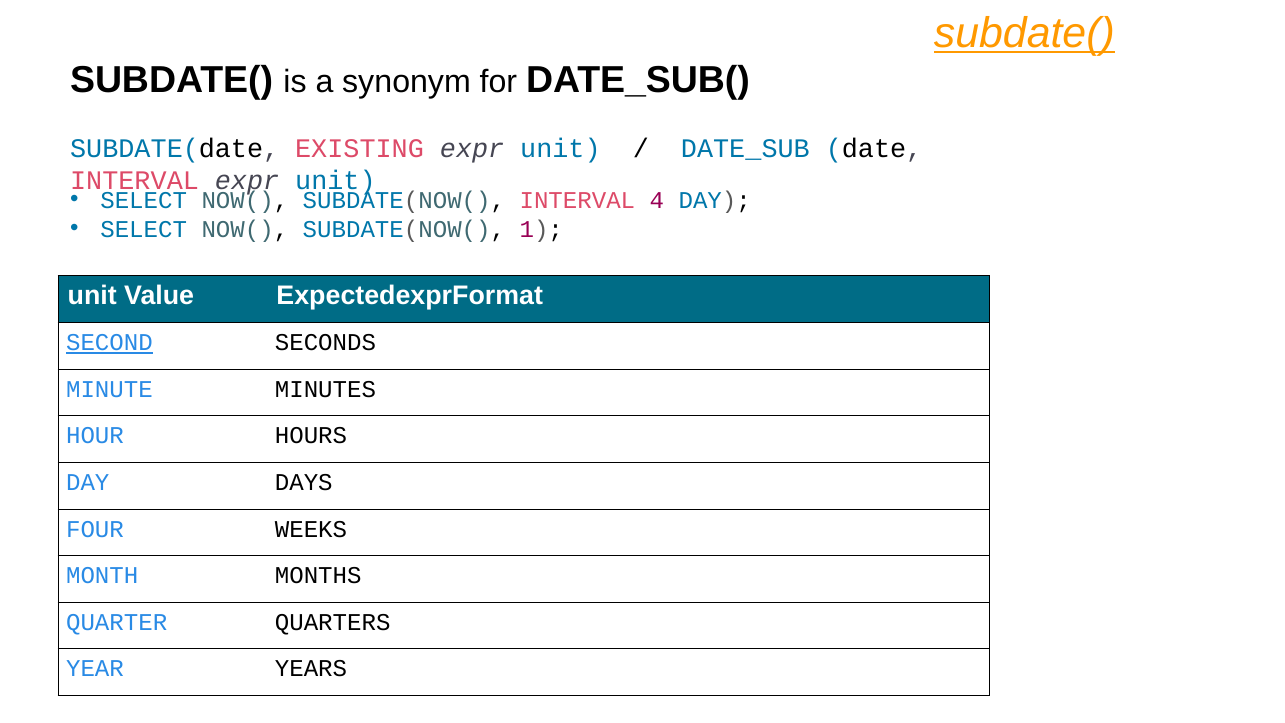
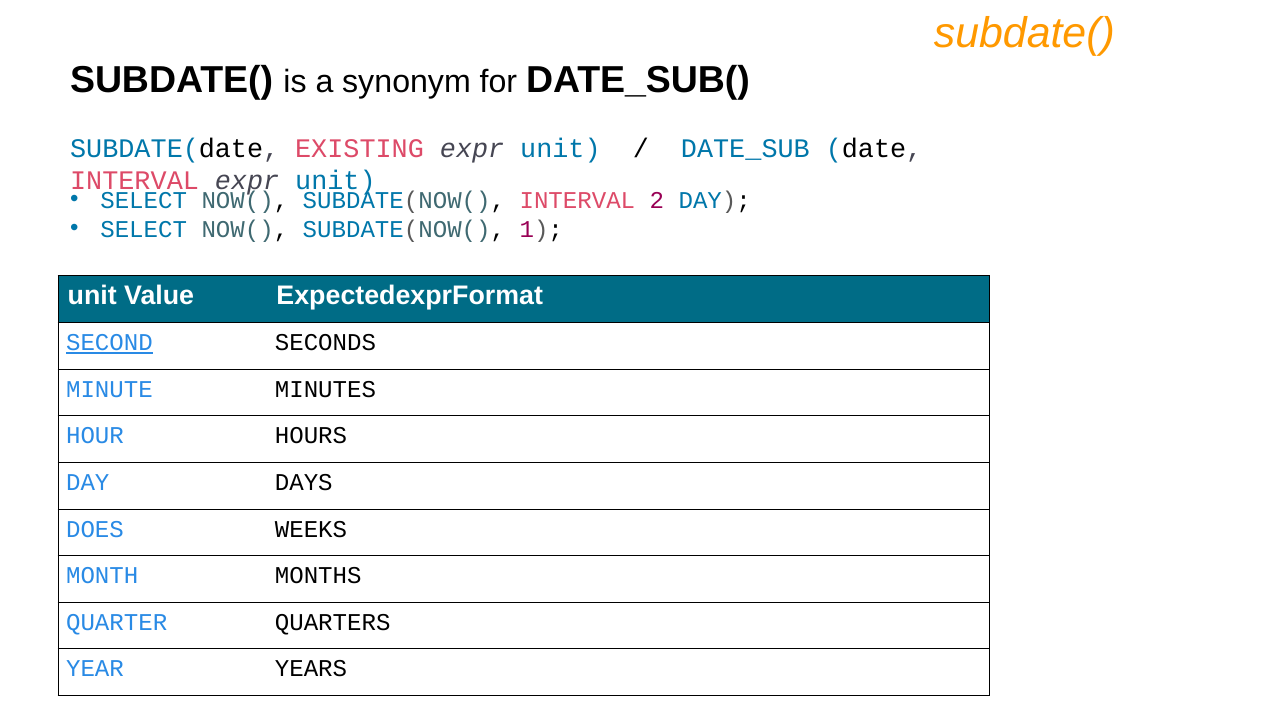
subdate( at (1024, 33) underline: present -> none
4: 4 -> 2
FOUR: FOUR -> DOES
